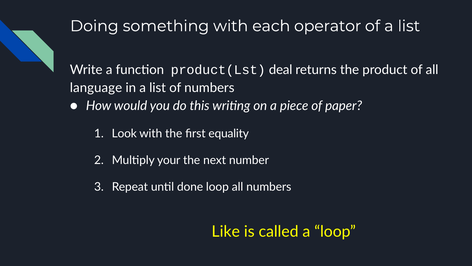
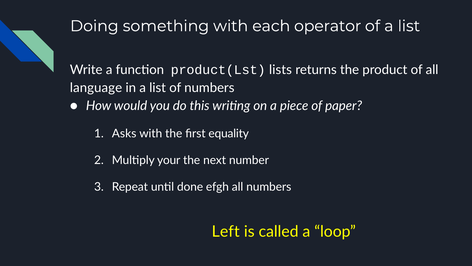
deal: deal -> lists
Look: Look -> Asks
done loop: loop -> efgh
Like: Like -> Left
